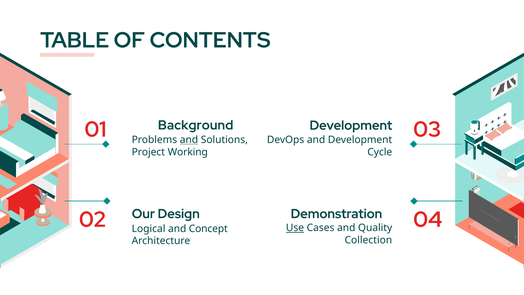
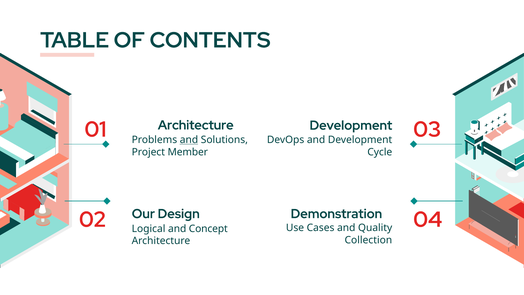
Background at (196, 125): Background -> Architecture
Working: Working -> Member
Use underline: present -> none
